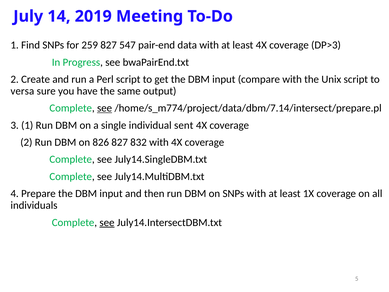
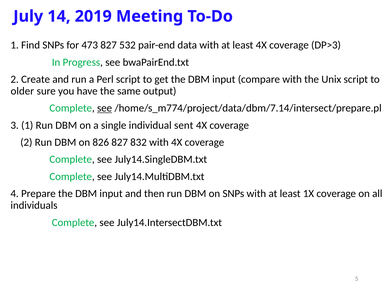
259: 259 -> 473
547: 547 -> 532
versa: versa -> older
see at (107, 222) underline: present -> none
